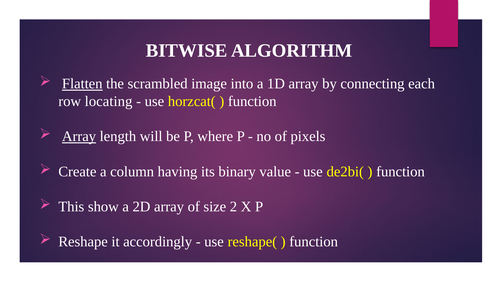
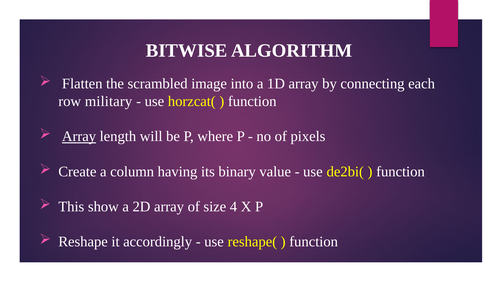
Flatten underline: present -> none
locating: locating -> military
2: 2 -> 4
